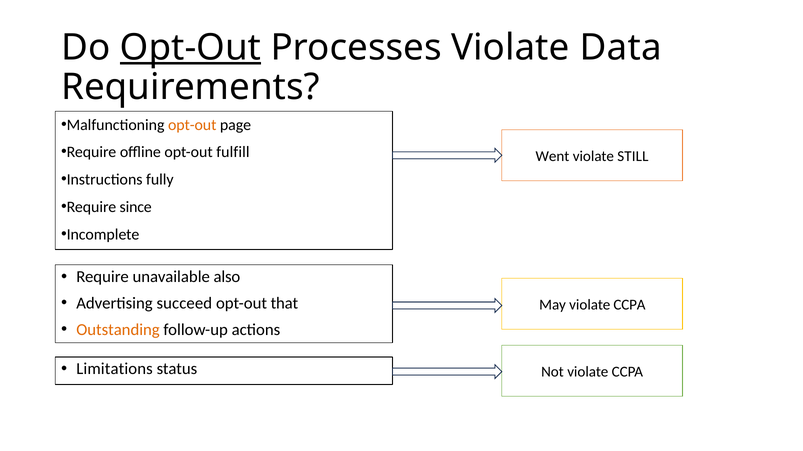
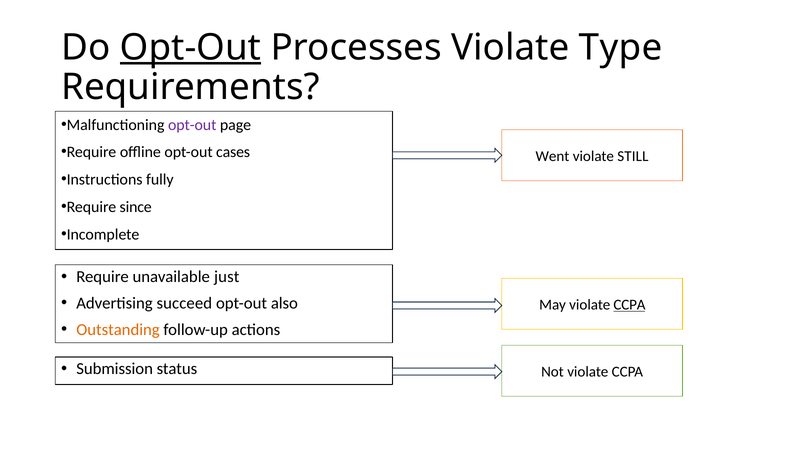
Data: Data -> Type
opt-out at (192, 125) colour: orange -> purple
fulfill: fulfill -> cases
also: also -> just
that: that -> also
CCPA at (629, 305) underline: none -> present
Limitations: Limitations -> Submission
